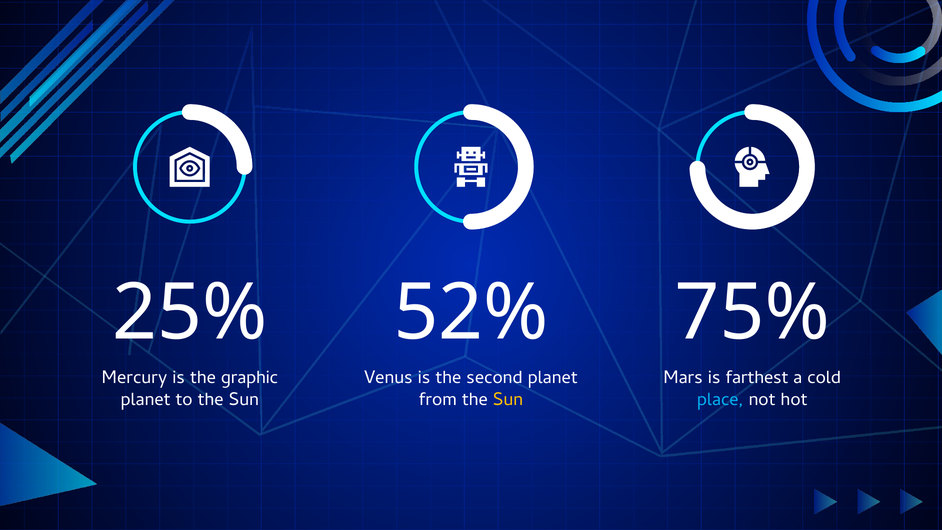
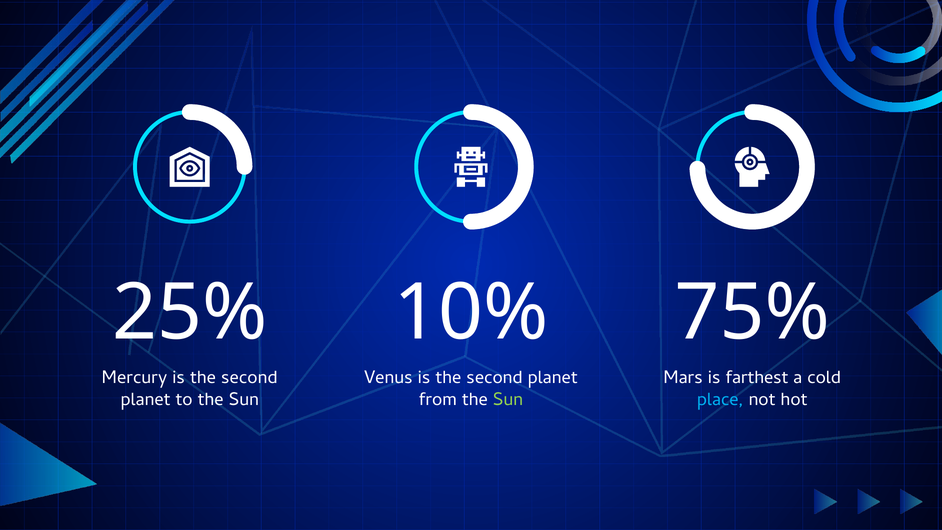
52%: 52% -> 10%
Mercury is the graphic: graphic -> second
Sun at (508, 399) colour: yellow -> light green
